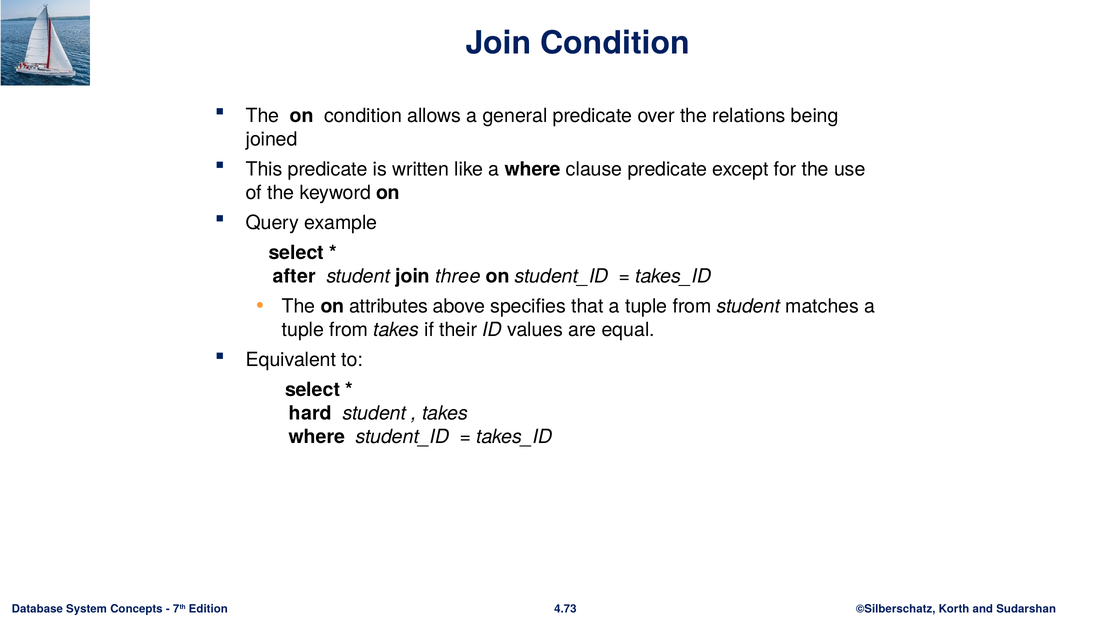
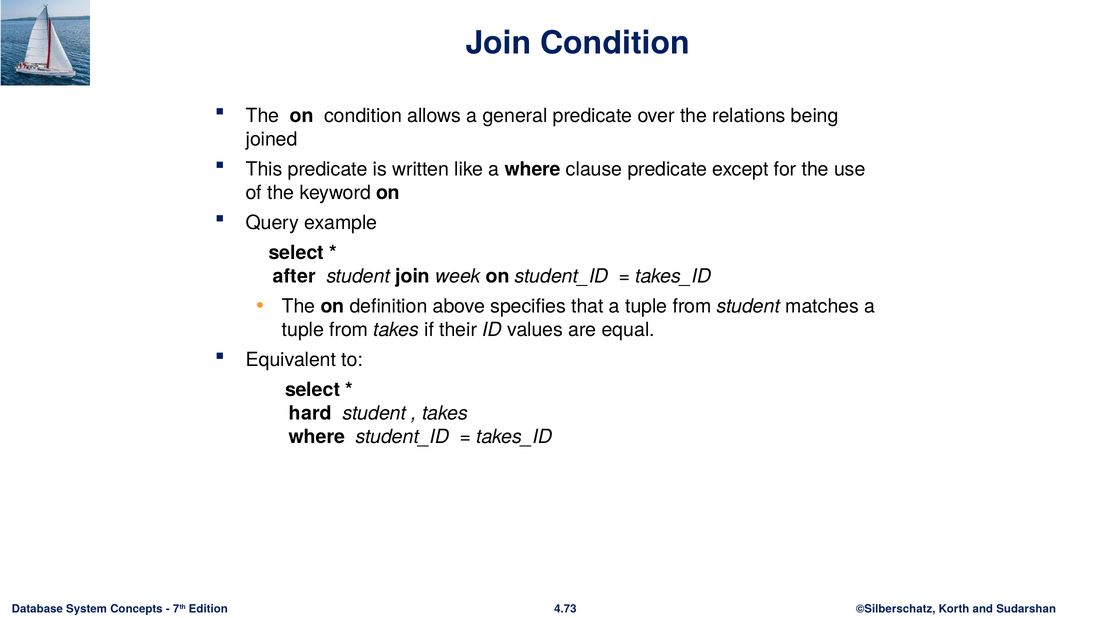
three: three -> week
attributes: attributes -> definition
